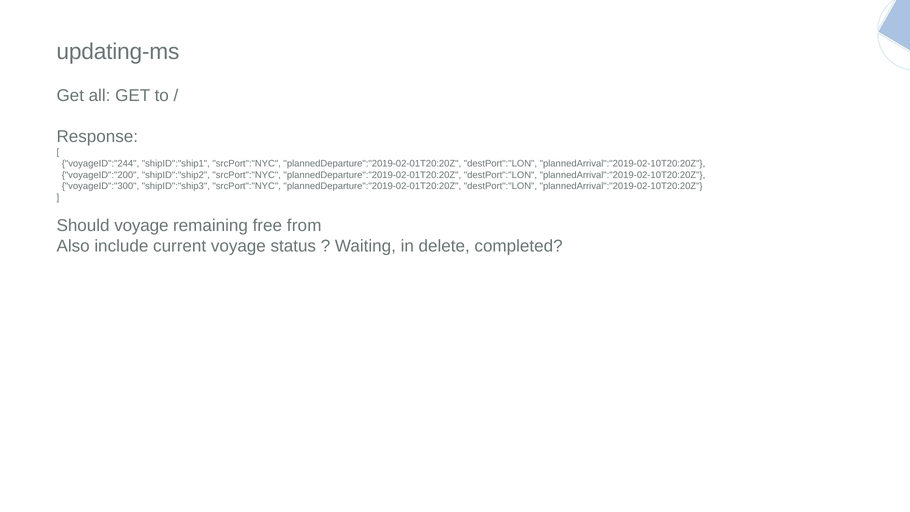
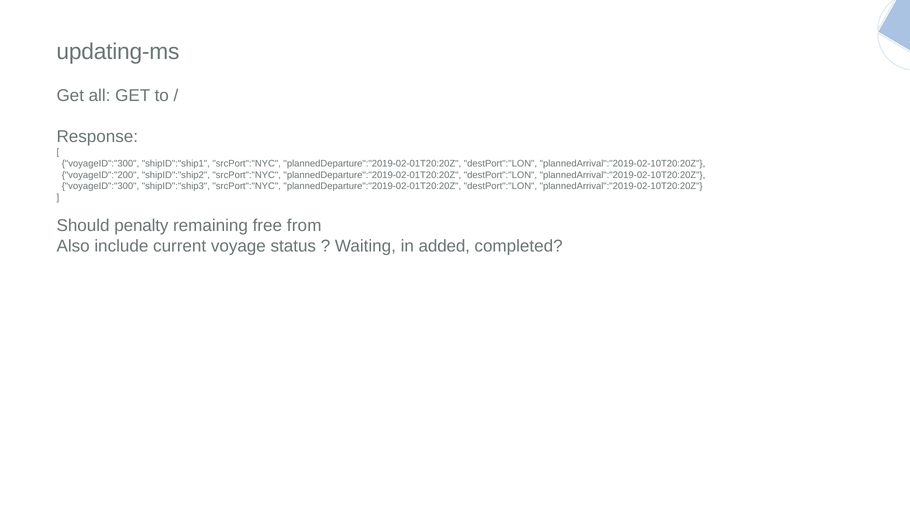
voyageID":"244 at (100, 163): voyageID":"244 -> voyageID":"300
Should voyage: voyage -> penalty
delete: delete -> added
